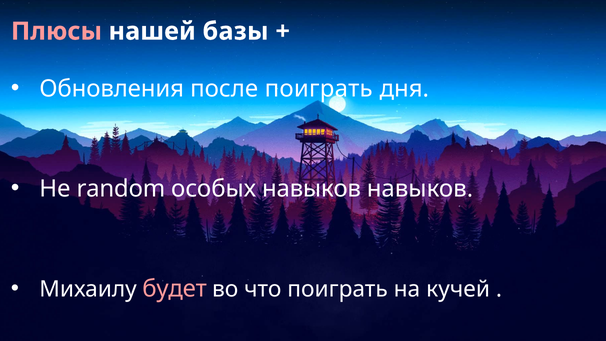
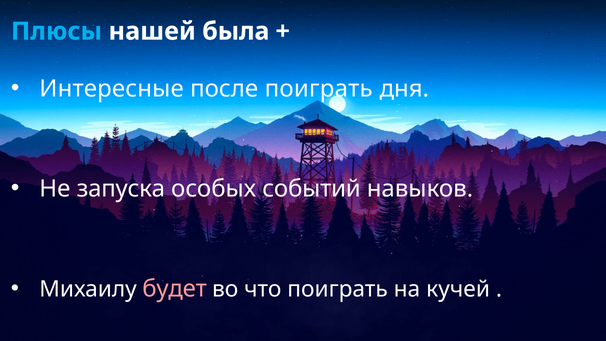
Плюсы colour: pink -> light blue
базы: базы -> была
Обновления: Обновления -> Интересные
random: random -> запуска
особых навыков: навыков -> событий
